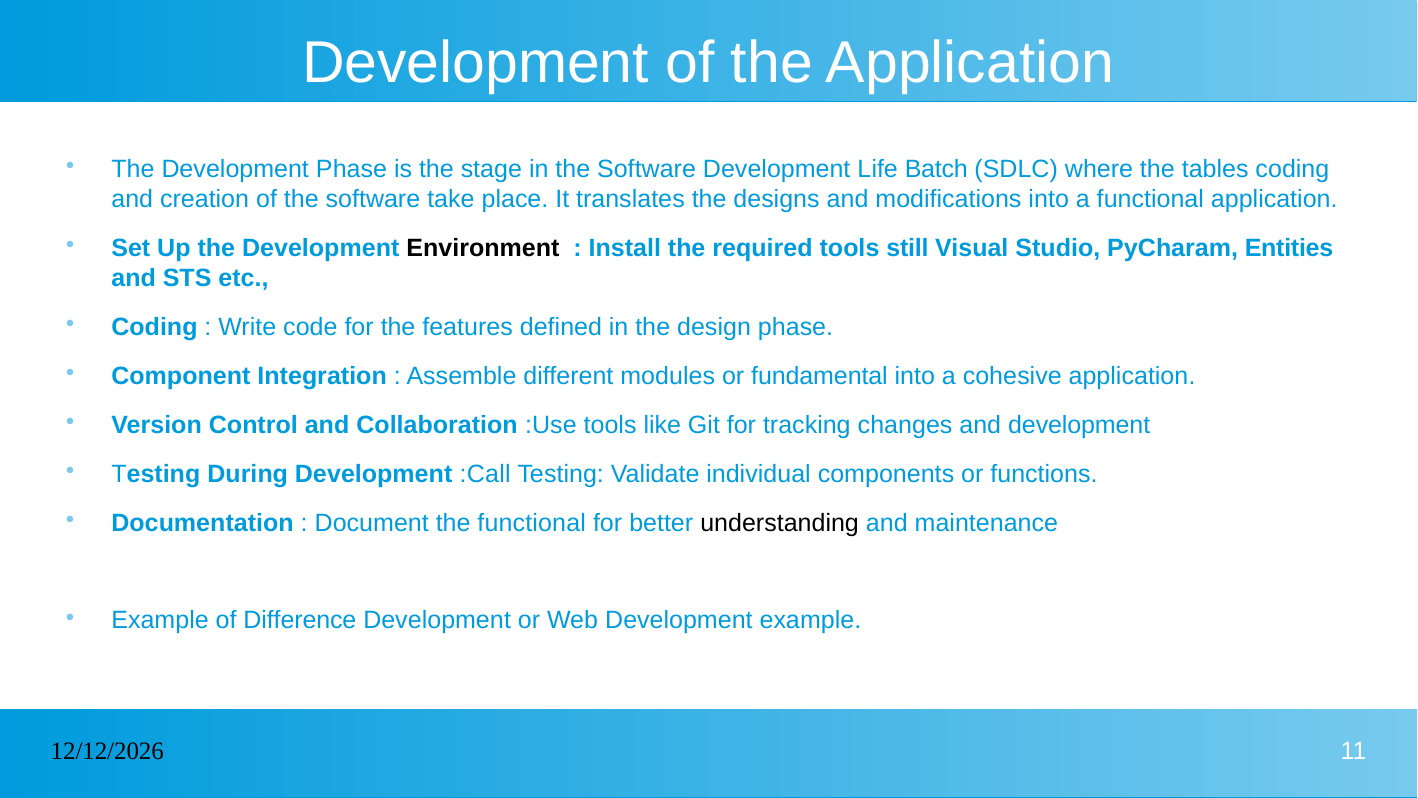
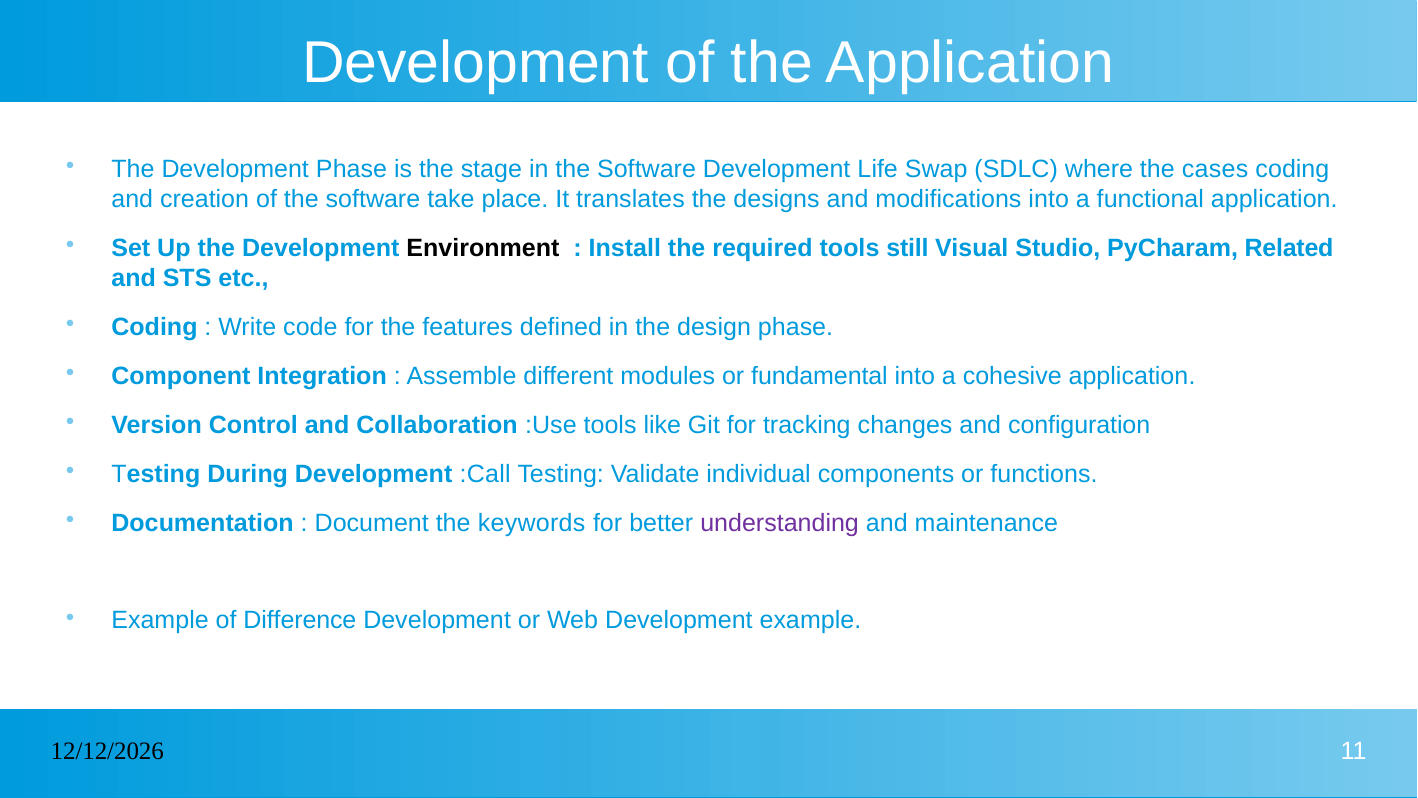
Batch: Batch -> Swap
tables: tables -> cases
Entities: Entities -> Related
and development: development -> configuration
the functional: functional -> keywords
understanding colour: black -> purple
